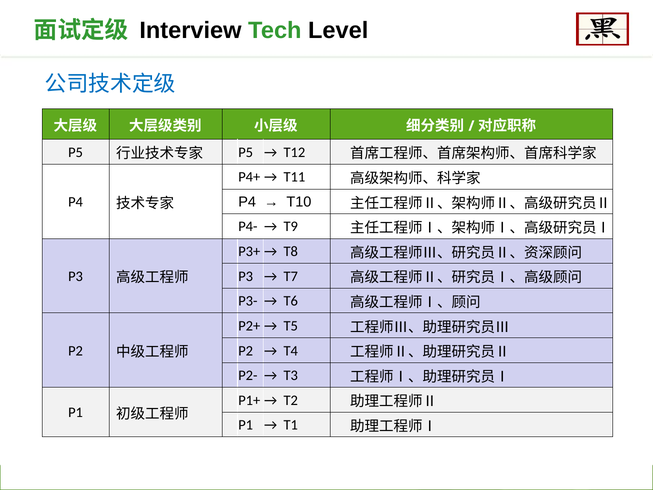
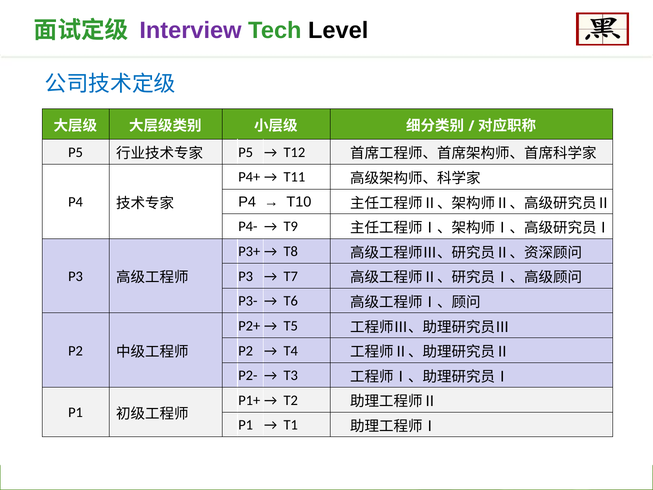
Interview colour: black -> purple
